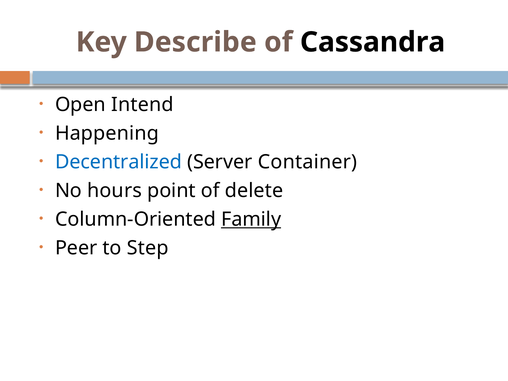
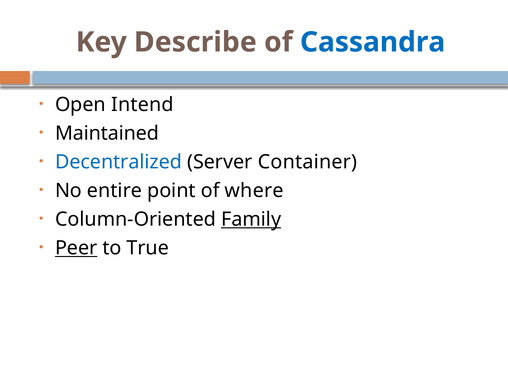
Cassandra colour: black -> blue
Happening: Happening -> Maintained
hours: hours -> entire
delete: delete -> where
Peer underline: none -> present
Step: Step -> True
